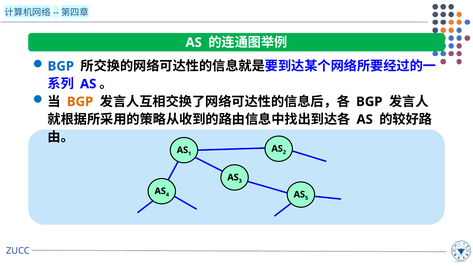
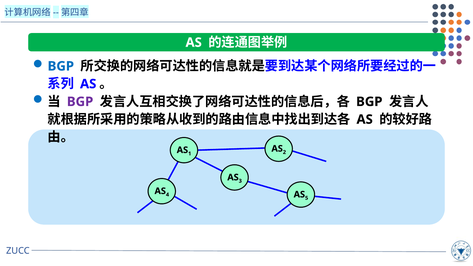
BGP at (80, 102) colour: orange -> purple
